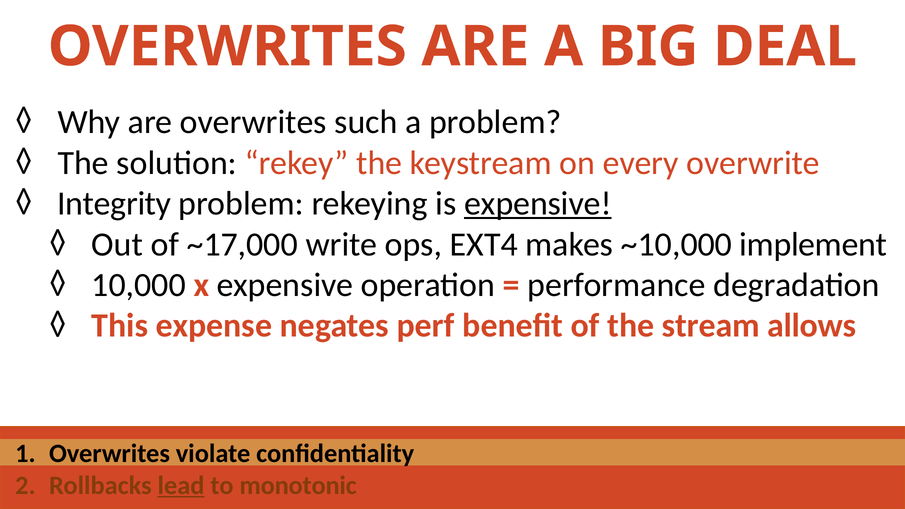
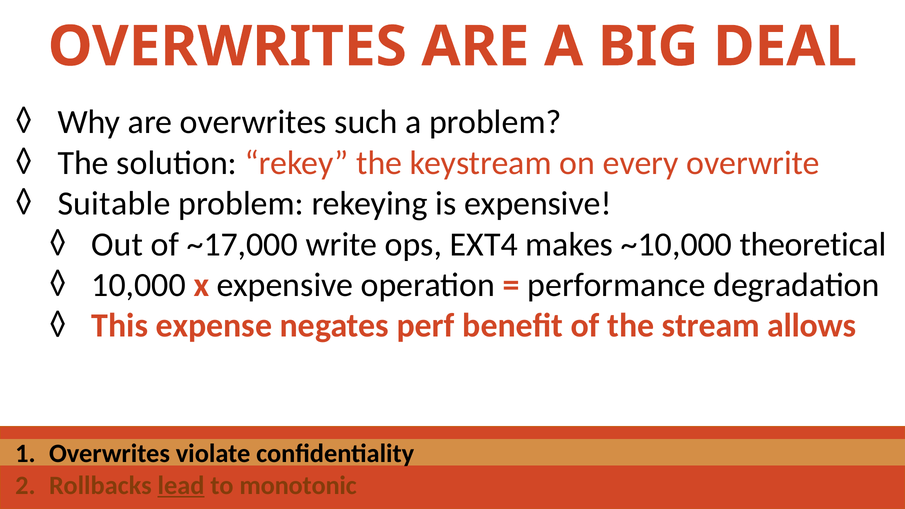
Integrity: Integrity -> Suitable
expensive at (538, 204) underline: present -> none
implement: implement -> theoretical
